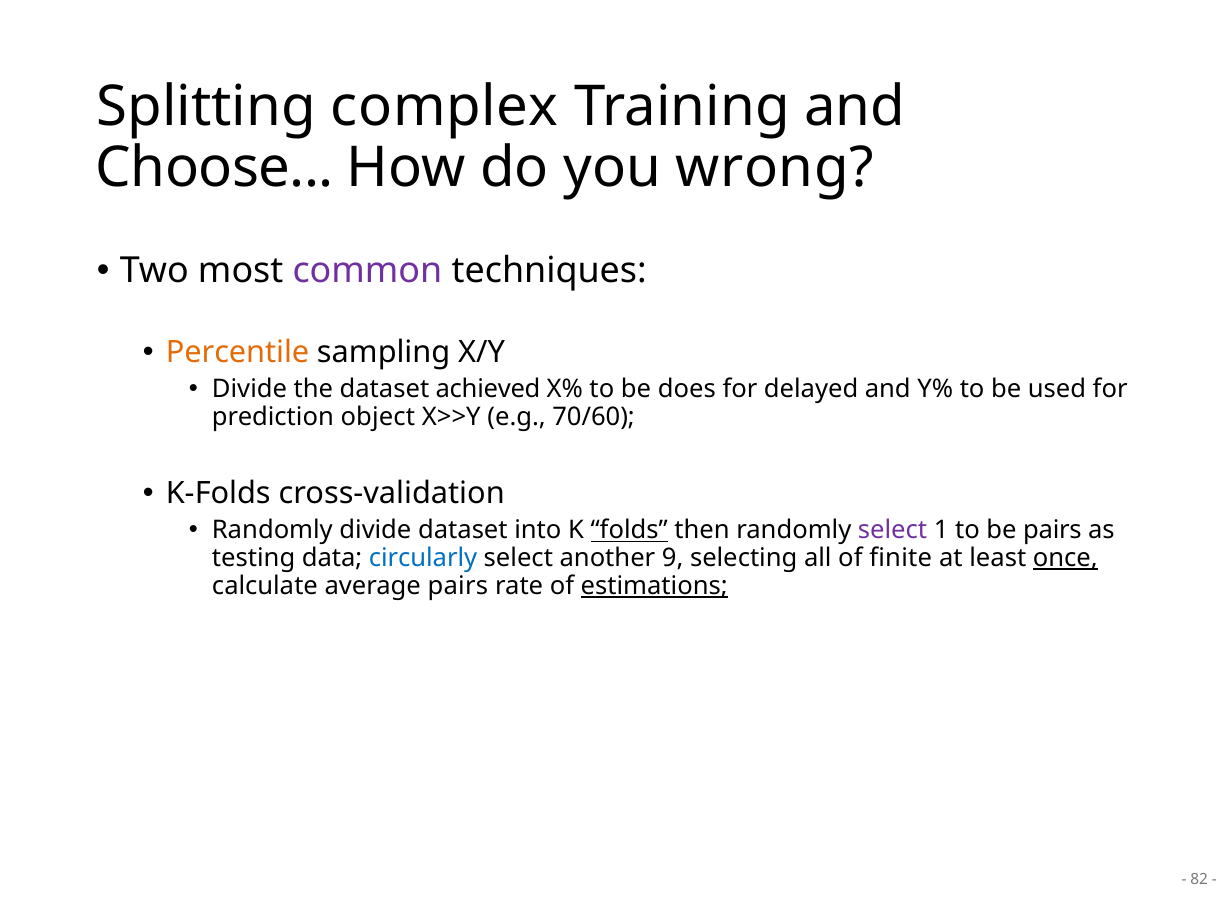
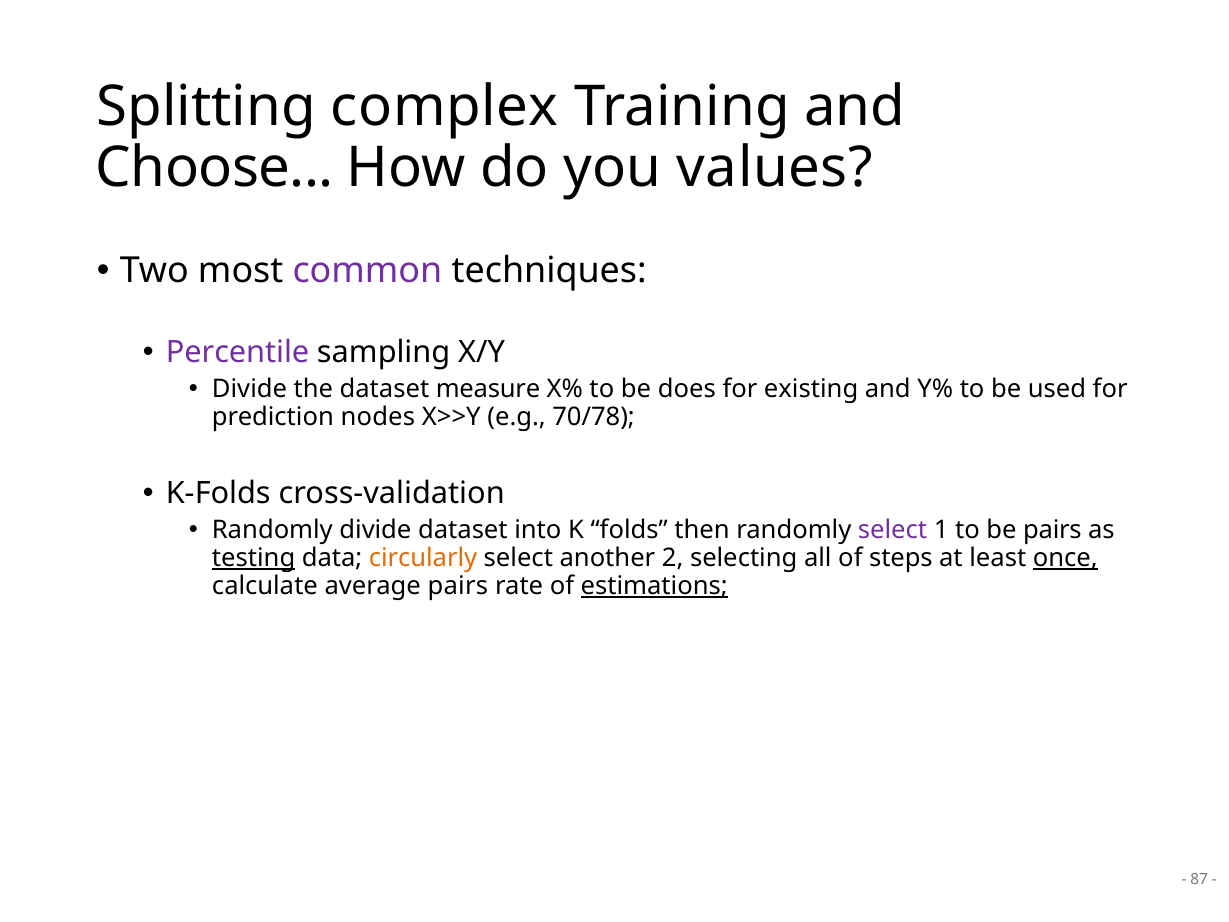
wrong: wrong -> values
Percentile colour: orange -> purple
achieved: achieved -> measure
delayed: delayed -> existing
object: object -> nodes
70/60: 70/60 -> 70/78
folds underline: present -> none
testing underline: none -> present
circularly colour: blue -> orange
9: 9 -> 2
finite: finite -> steps
82: 82 -> 87
